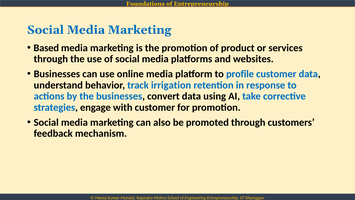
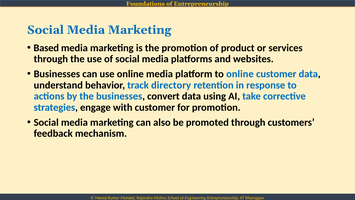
to profile: profile -> online
irrigation: irrigation -> directory
